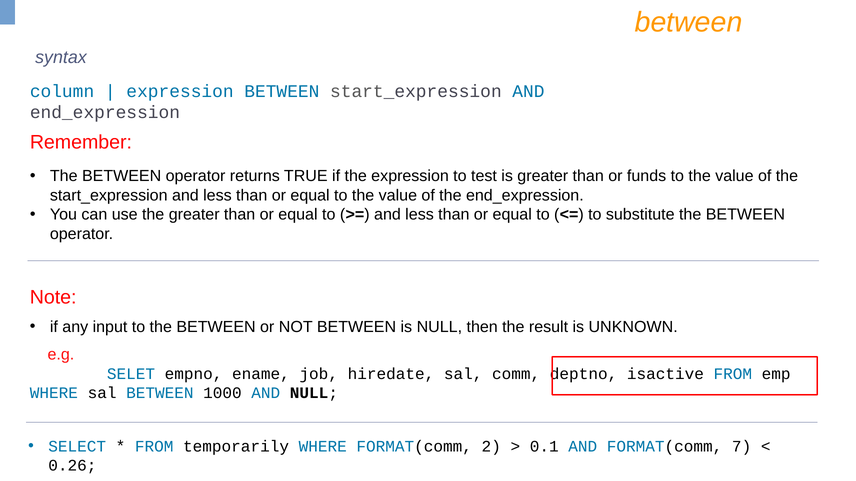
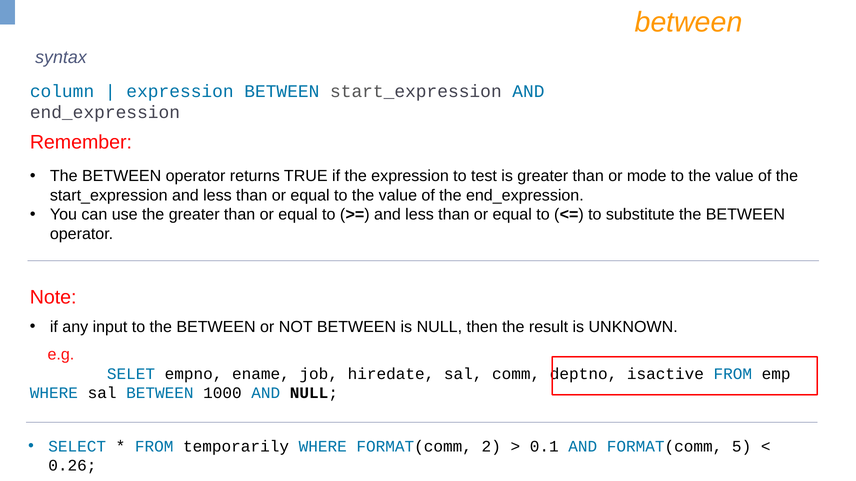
funds: funds -> mode
7: 7 -> 5
